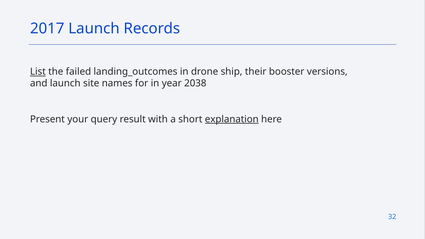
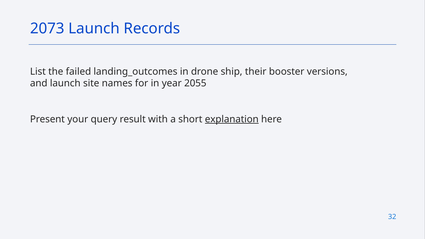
2017: 2017 -> 2073
List underline: present -> none
2038: 2038 -> 2055
